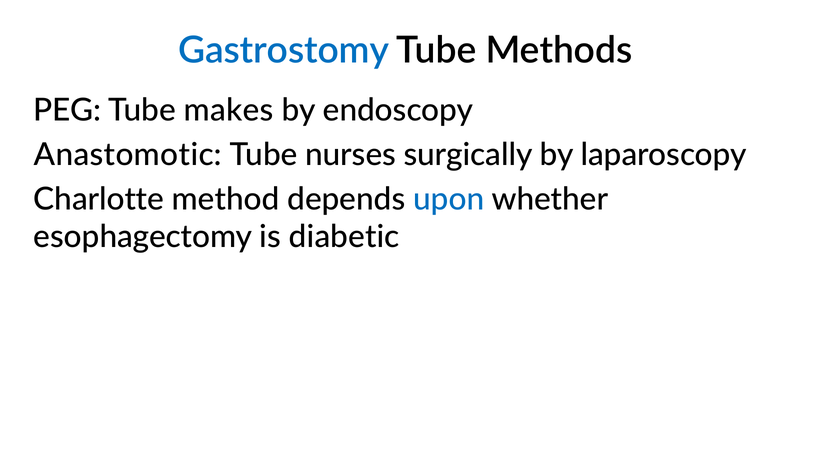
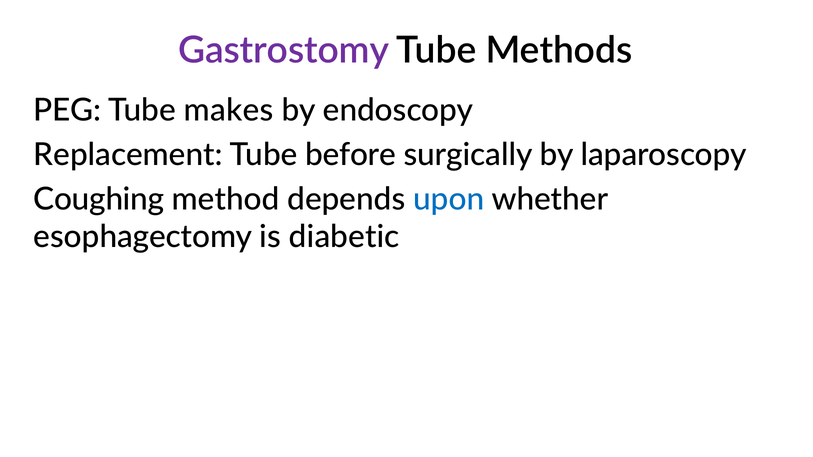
Gastrostomy colour: blue -> purple
Anastomotic: Anastomotic -> Replacement
nurses: nurses -> before
Charlotte: Charlotte -> Coughing
